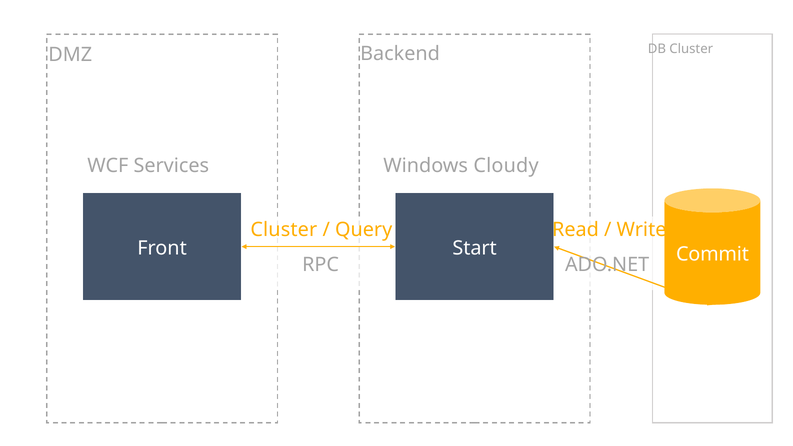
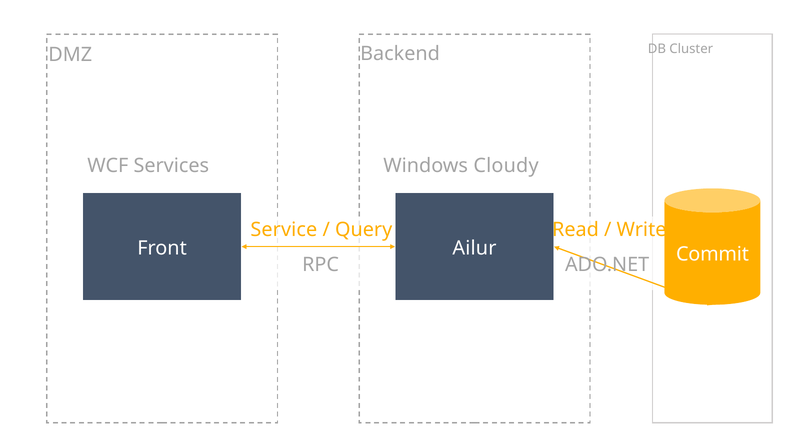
Cluster at (284, 230): Cluster -> Service
Start: Start -> Ailur
